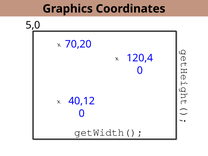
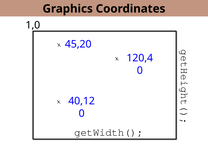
5,0: 5,0 -> 1,0
70,20: 70,20 -> 45,20
